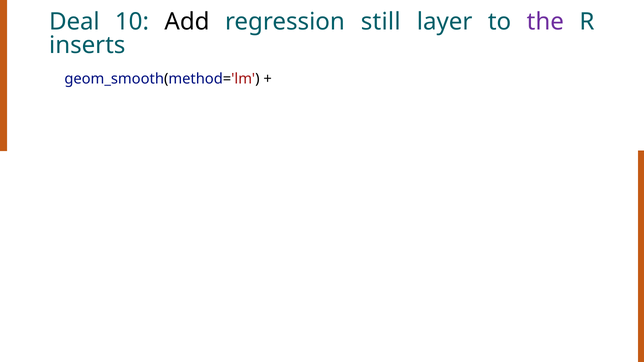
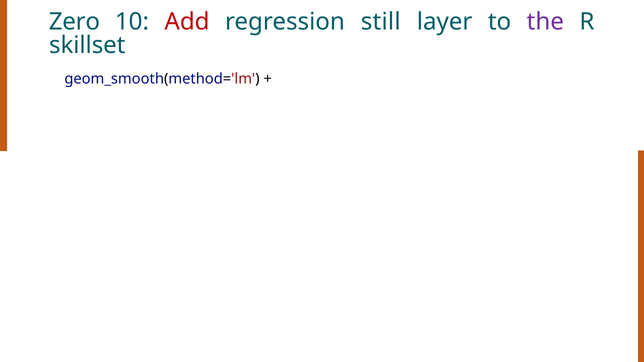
Deal: Deal -> Zero
Add colour: black -> red
inserts: inserts -> skillset
